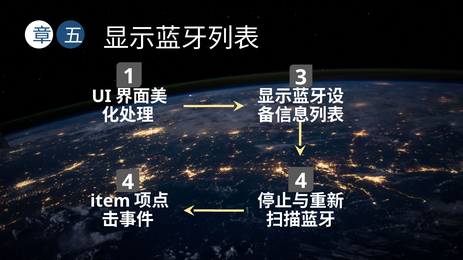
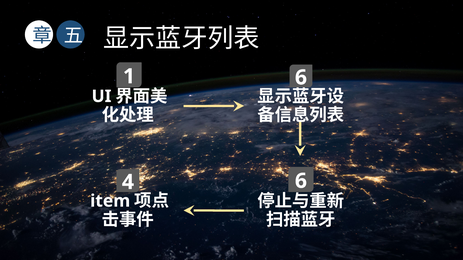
1 3: 3 -> 6
4 4: 4 -> 6
